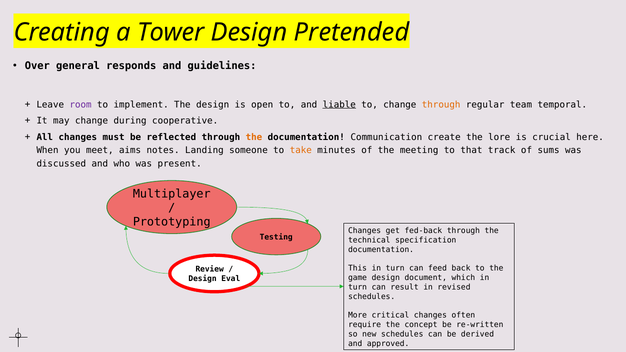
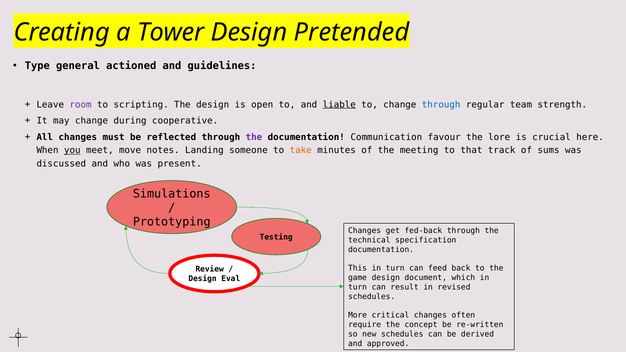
Over: Over -> Type
responds: responds -> actioned
implement: implement -> scripting
through at (441, 105) colour: orange -> blue
temporal: temporal -> strength
the at (254, 137) colour: orange -> purple
create: create -> favour
you underline: none -> present
aims: aims -> move
Multiplayer: Multiplayer -> Simulations
